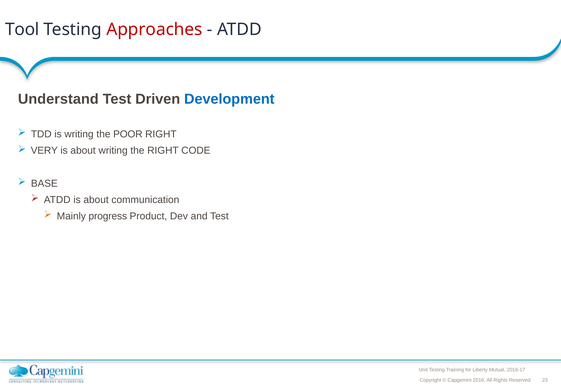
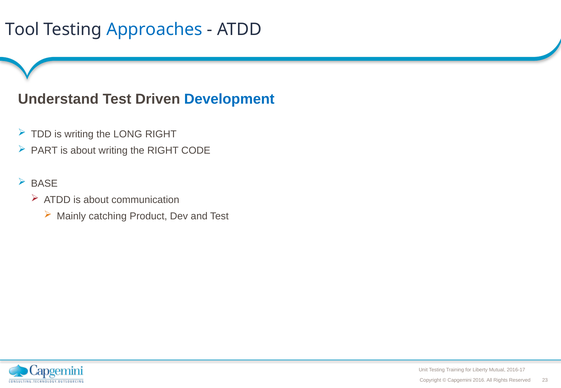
Approaches colour: red -> blue
POOR: POOR -> LONG
VERY: VERY -> PART
progress: progress -> catching
